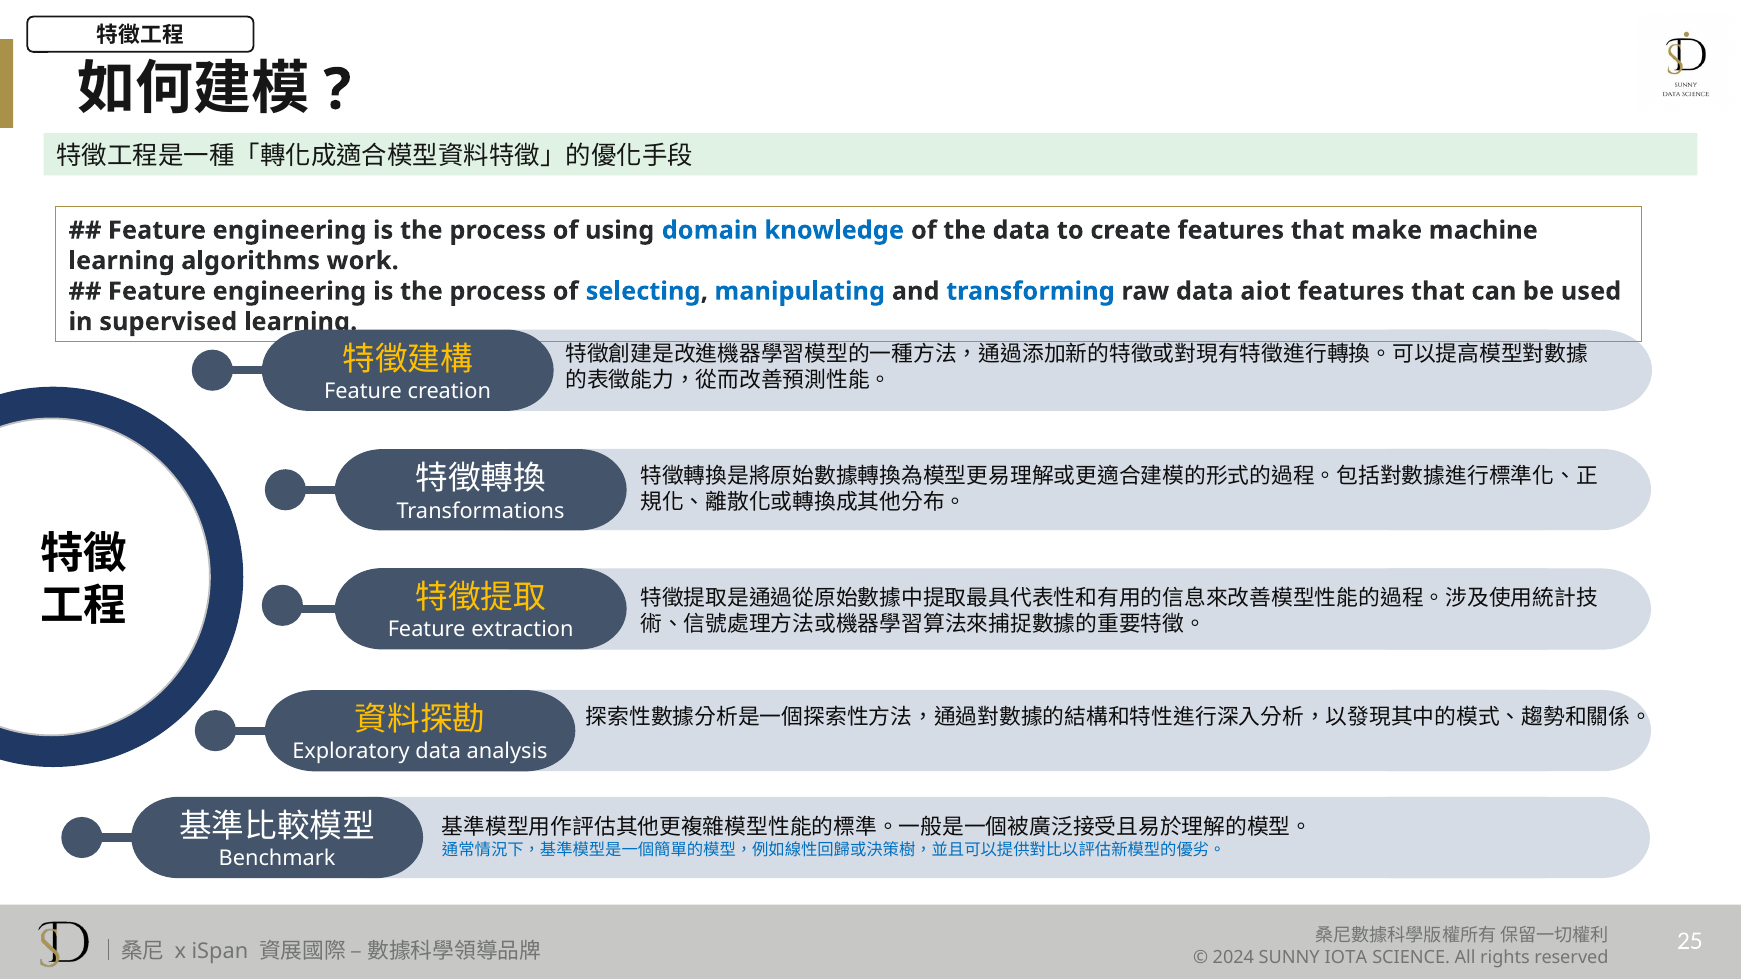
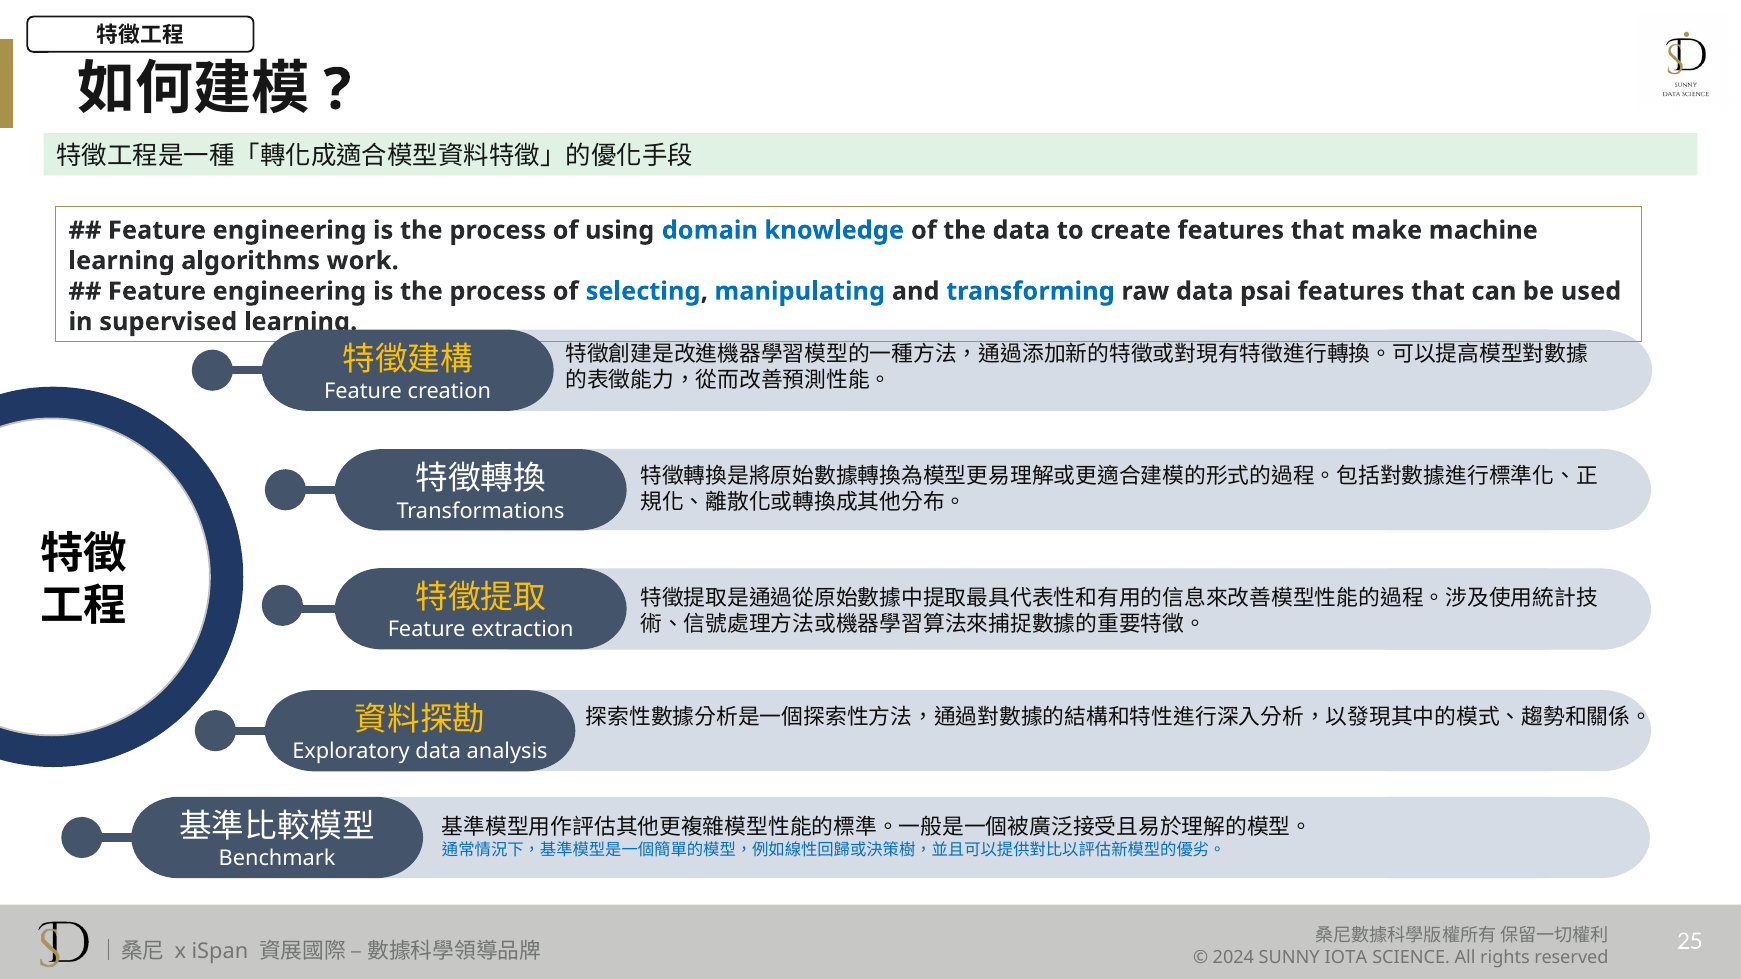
aiot: aiot -> psai
